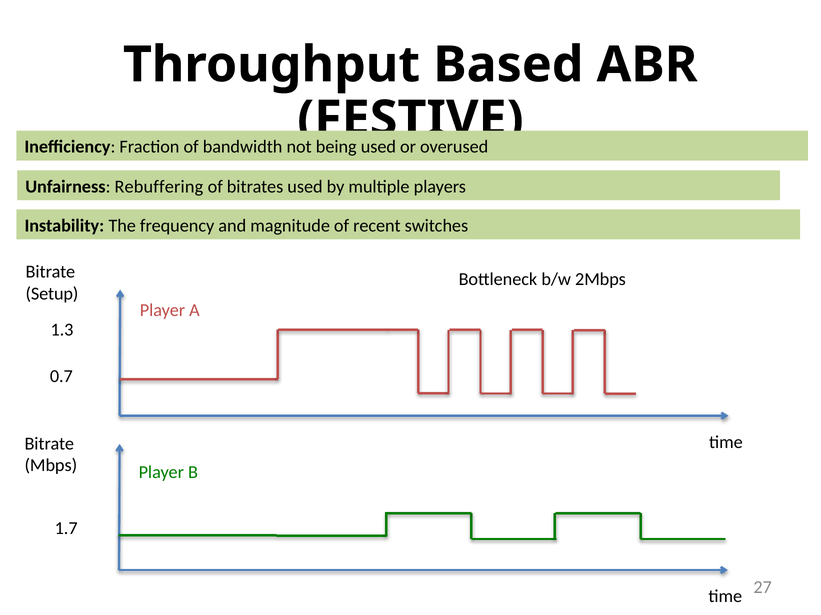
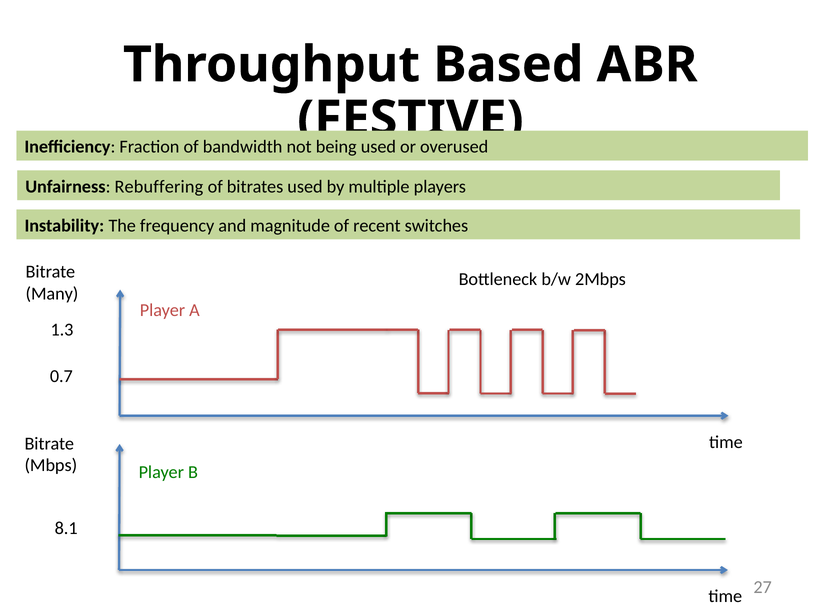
Setup: Setup -> Many
1.7: 1.7 -> 8.1
